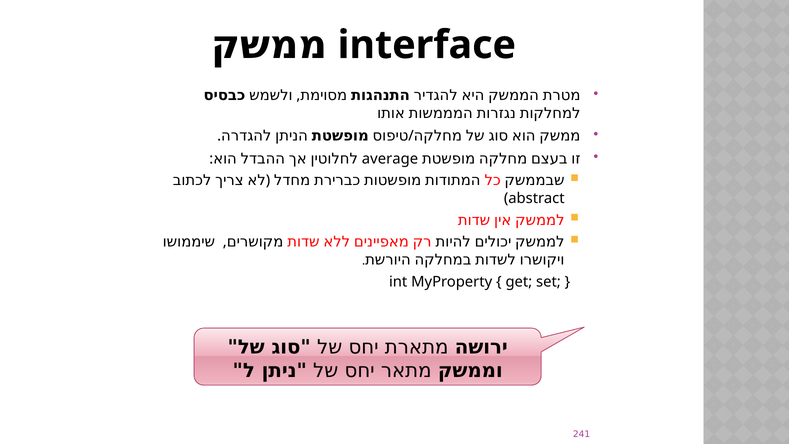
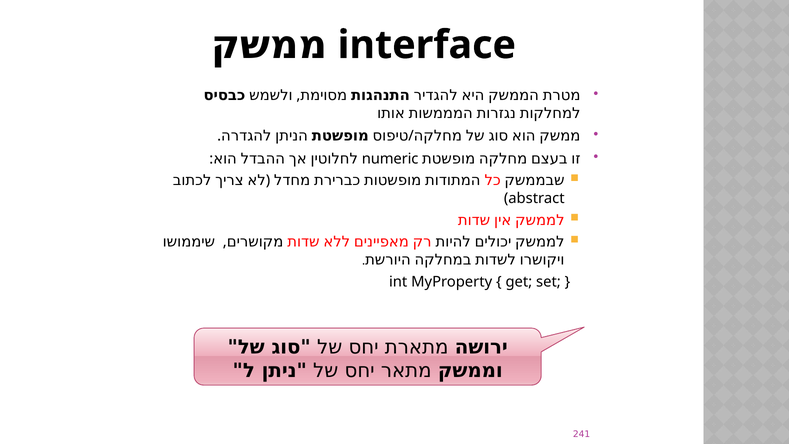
average: average -> numeric
